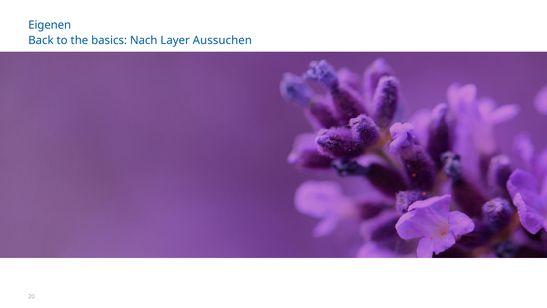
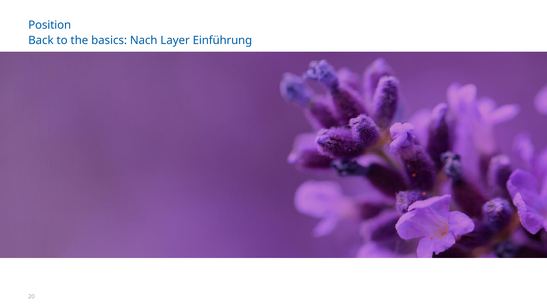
Eigenen: Eigenen -> Position
Aussuchen: Aussuchen -> Einführung
